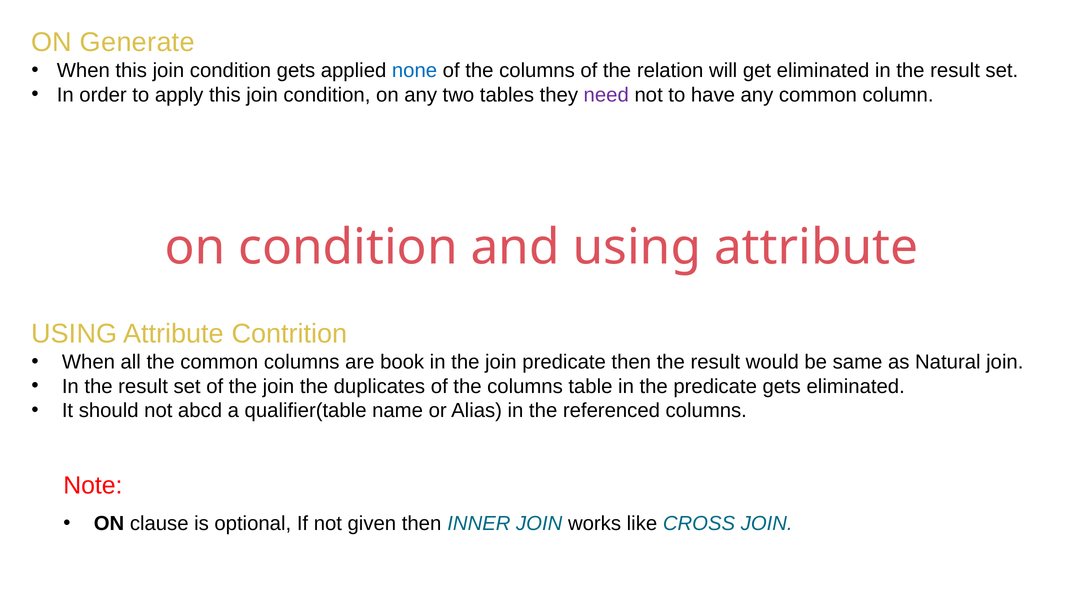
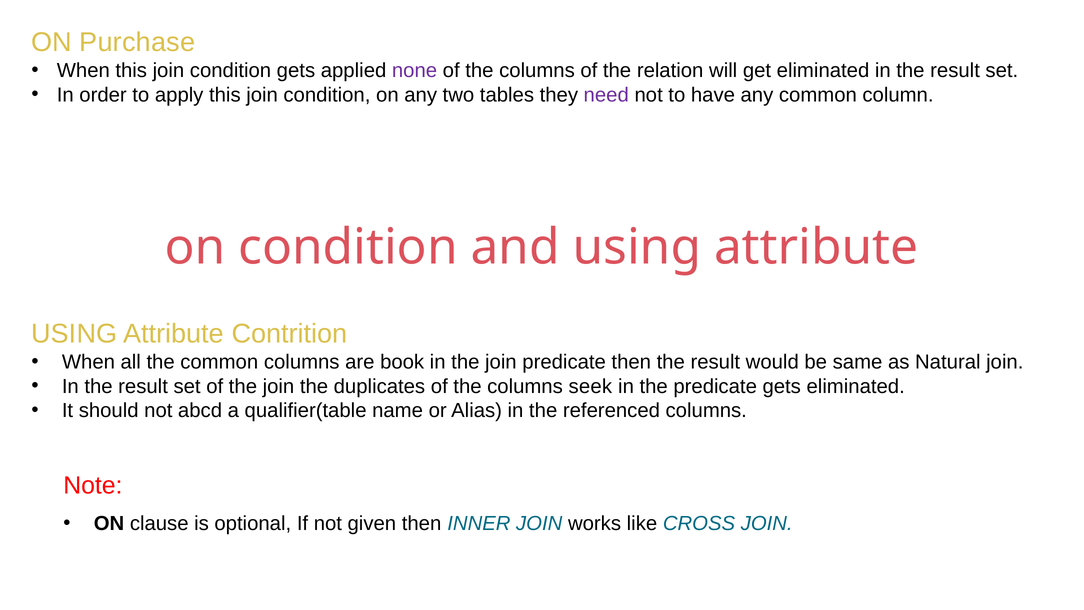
Generate: Generate -> Purchase
none colour: blue -> purple
table: table -> seek
